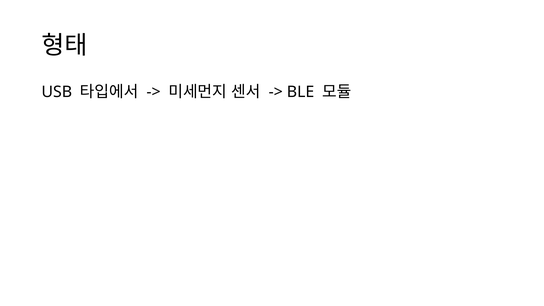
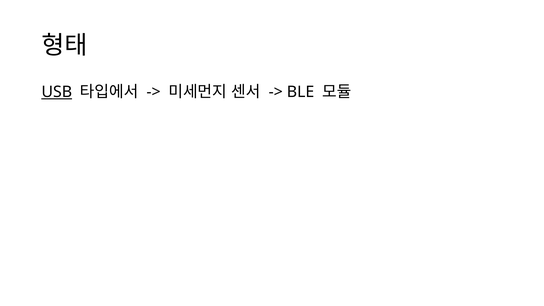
USB underline: none -> present
